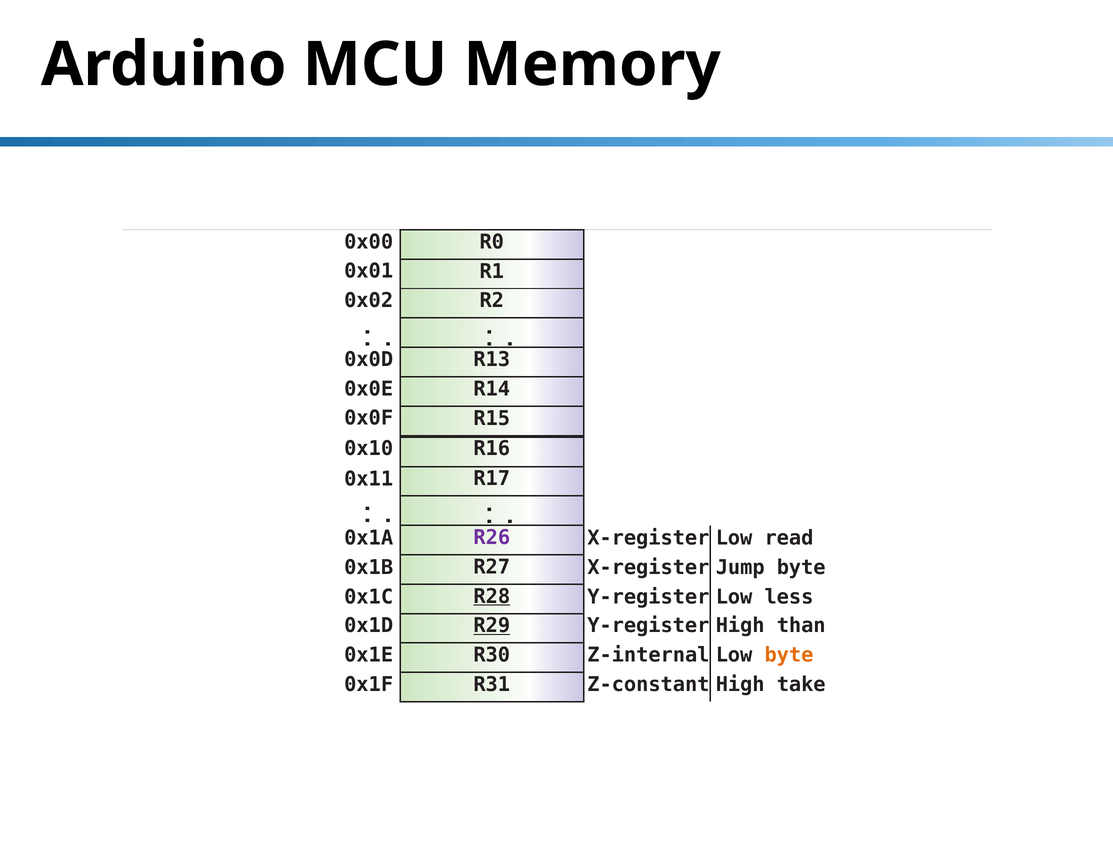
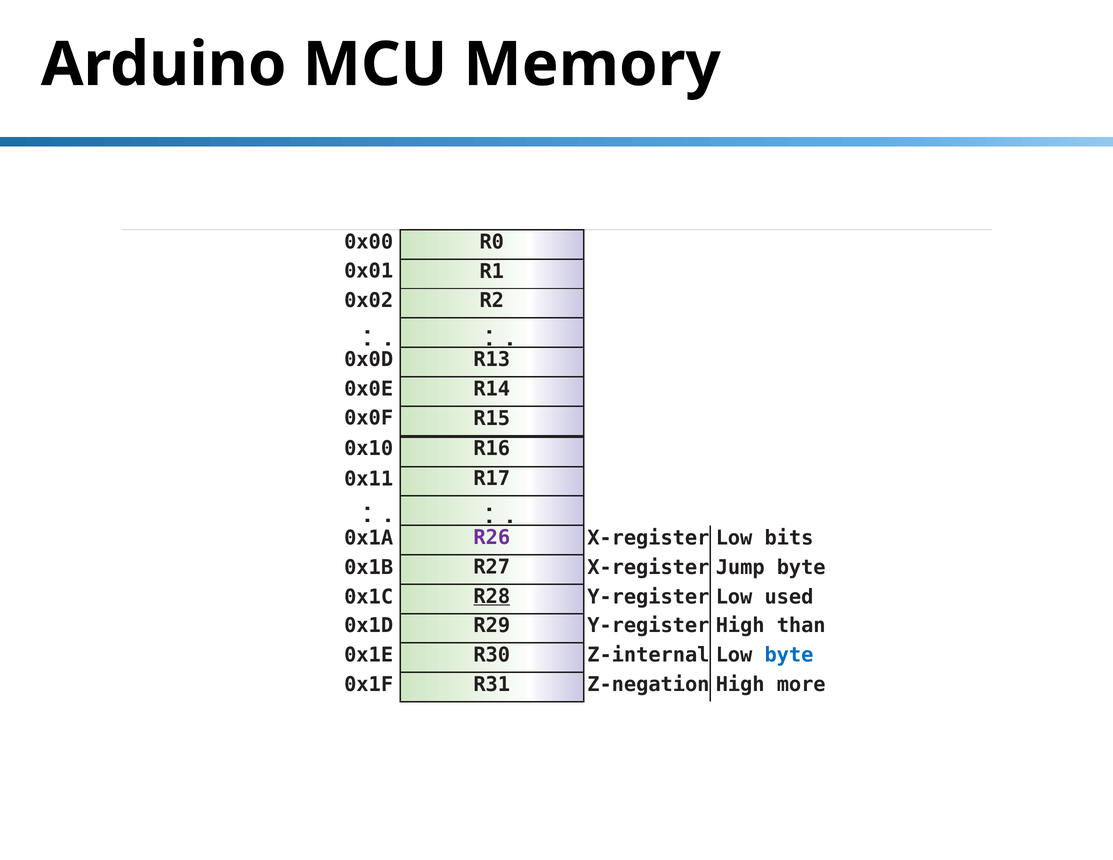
read: read -> bits
less: less -> used
R29 underline: present -> none
byte at (789, 655) colour: orange -> blue
Z-constant: Z-constant -> Z-negation
take: take -> more
